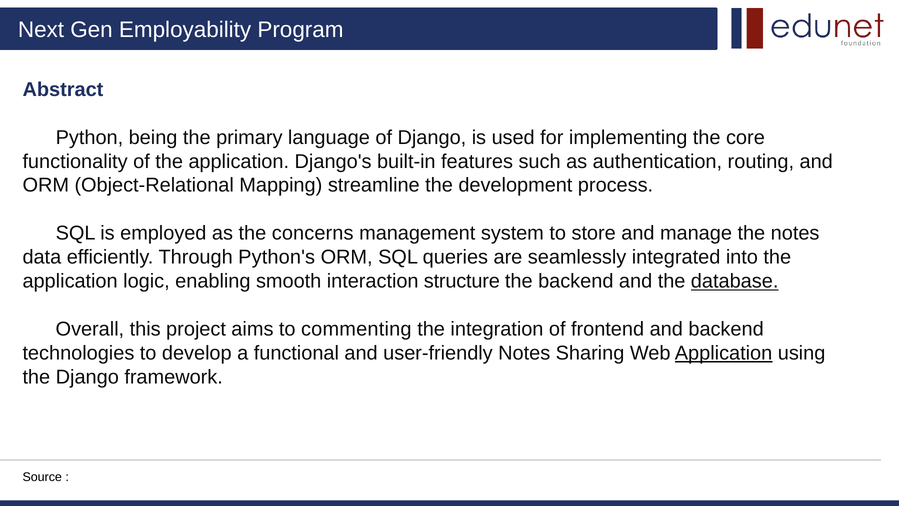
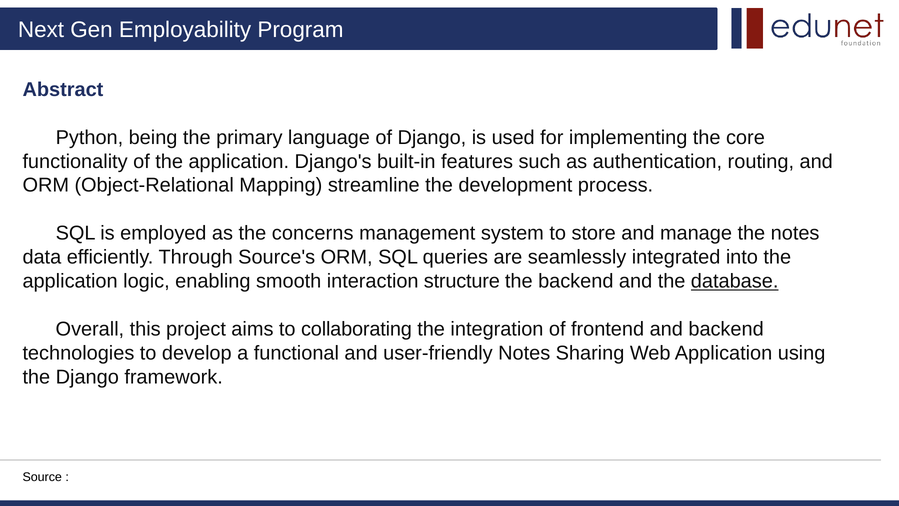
Python's: Python's -> Source's
commenting: commenting -> collaborating
Application at (724, 353) underline: present -> none
